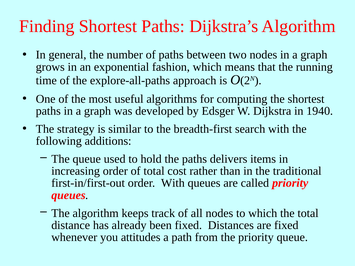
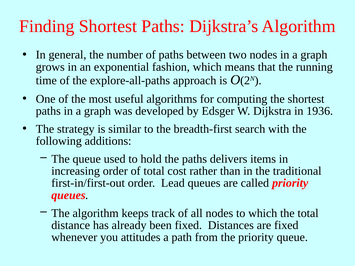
1940: 1940 -> 1936
order With: With -> Lead
